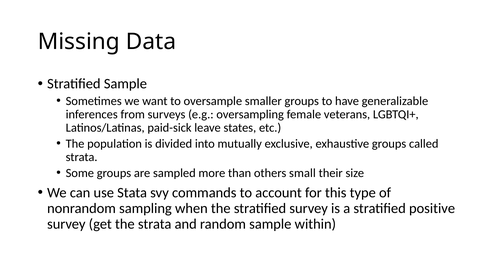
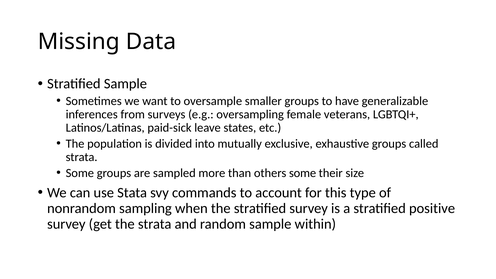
others small: small -> some
